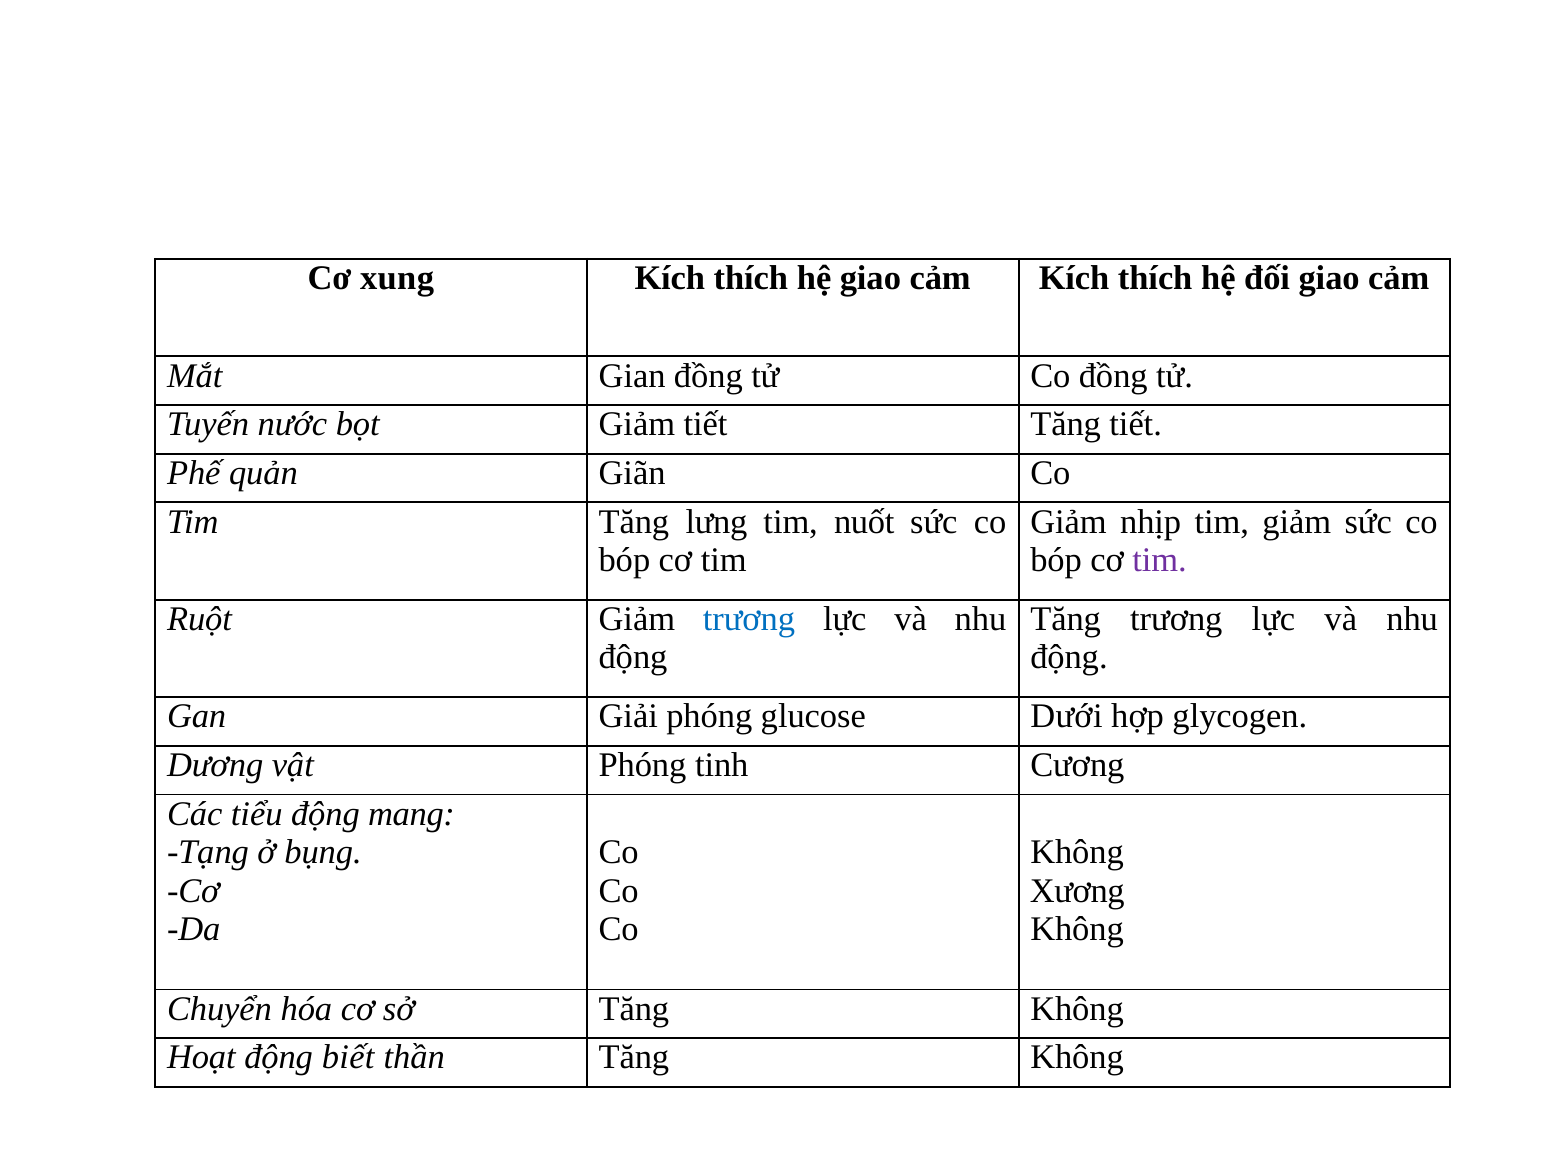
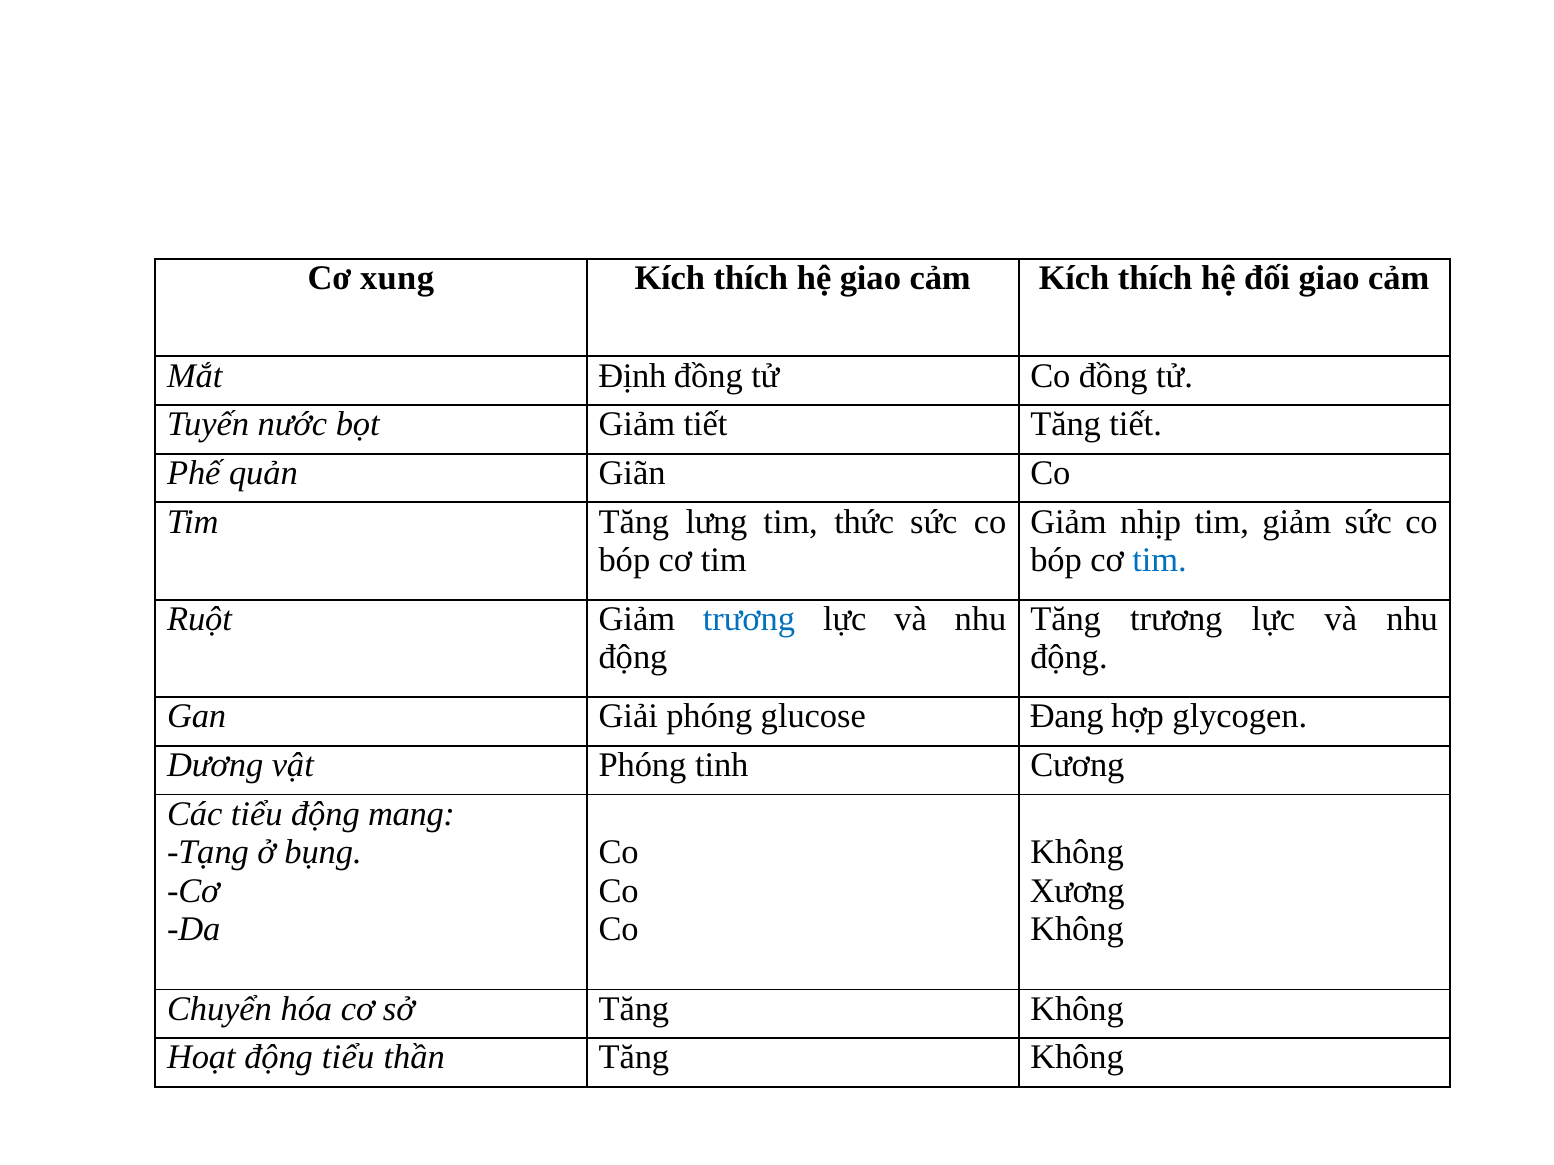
Gian: Gian -> Định
nuốt: nuốt -> thức
tim at (1160, 560) colour: purple -> blue
Dưới: Dưới -> Đang
động biết: biết -> tiểu
